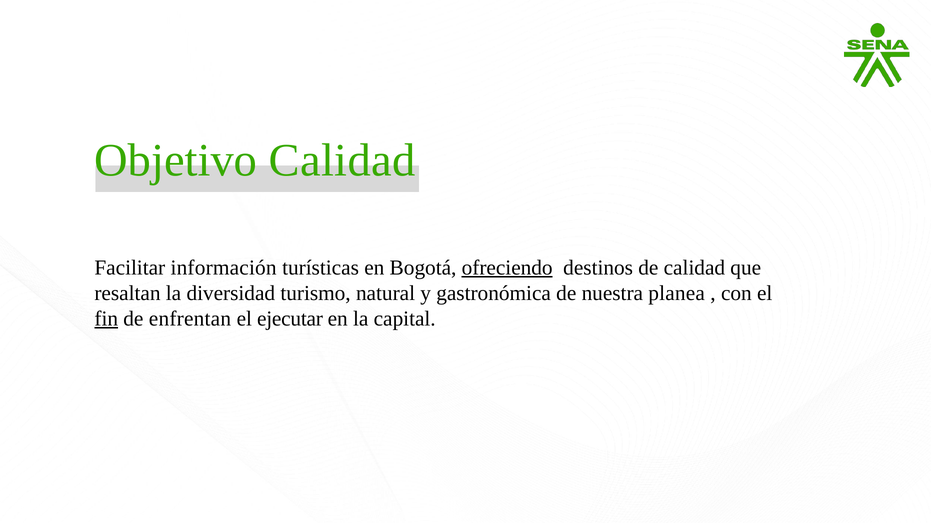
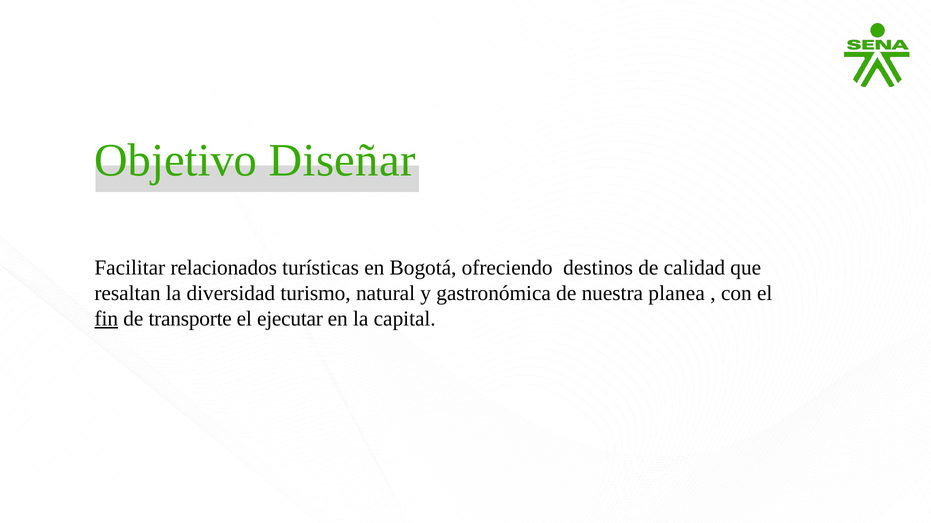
Objetivo Calidad: Calidad -> Diseñar
información: información -> relacionados
ofreciendo underline: present -> none
enfrentan: enfrentan -> transporte
